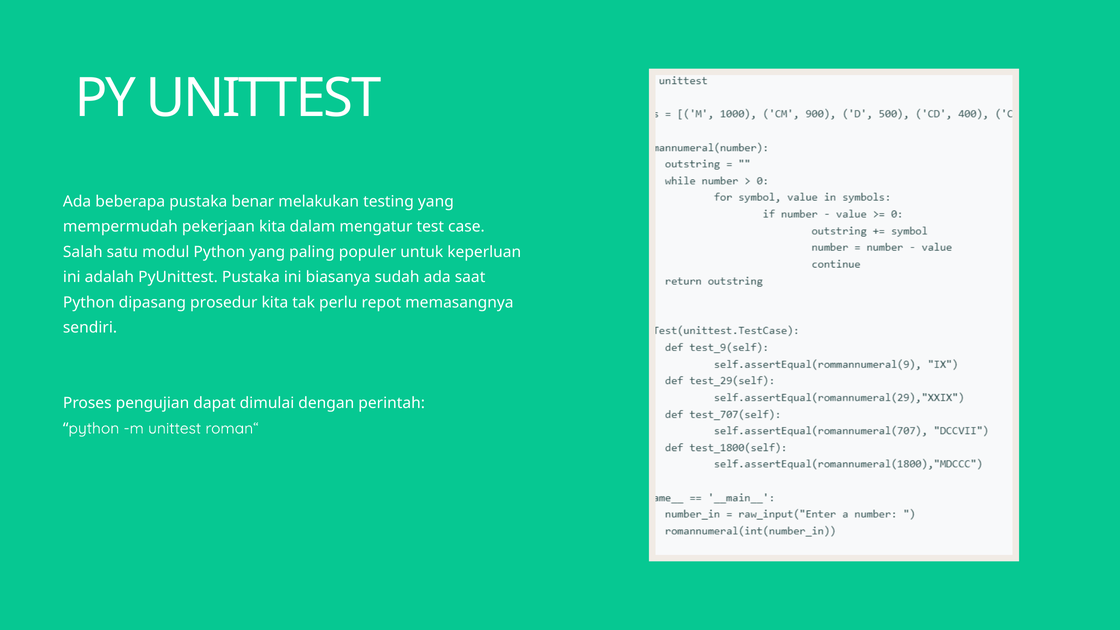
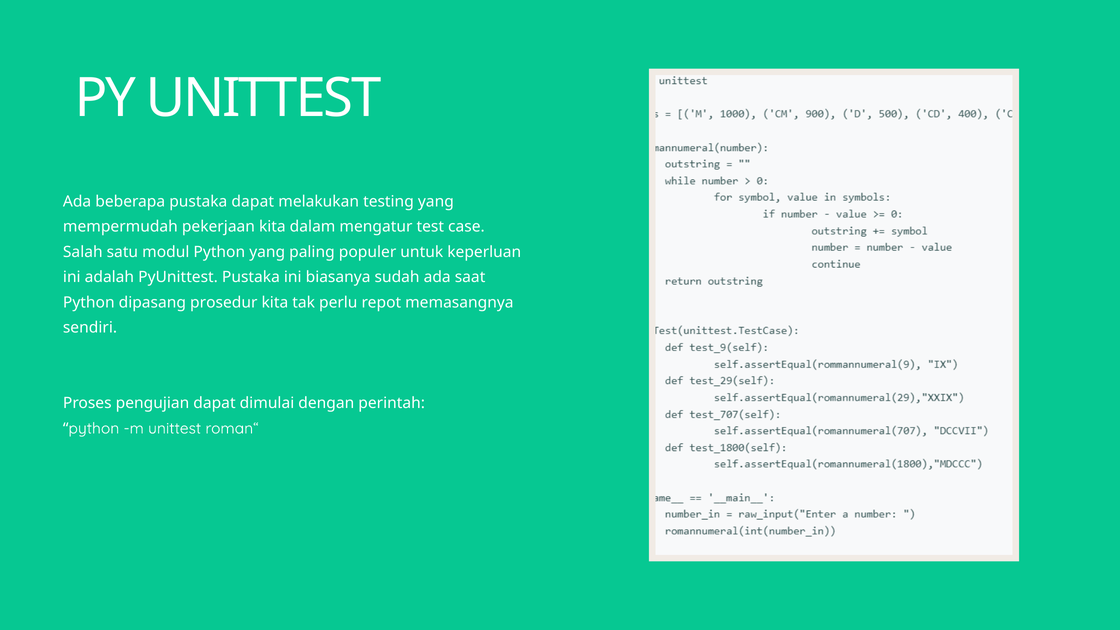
pustaka benar: benar -> dapat
